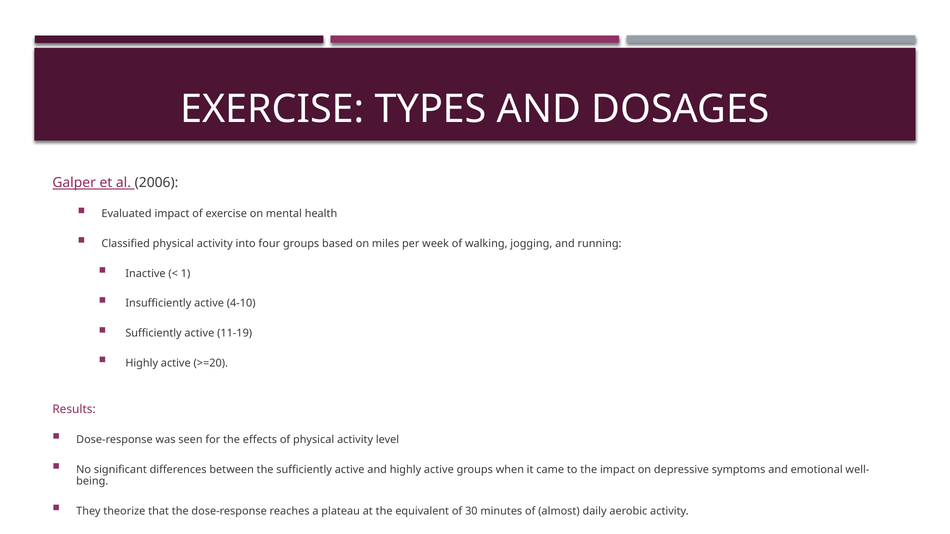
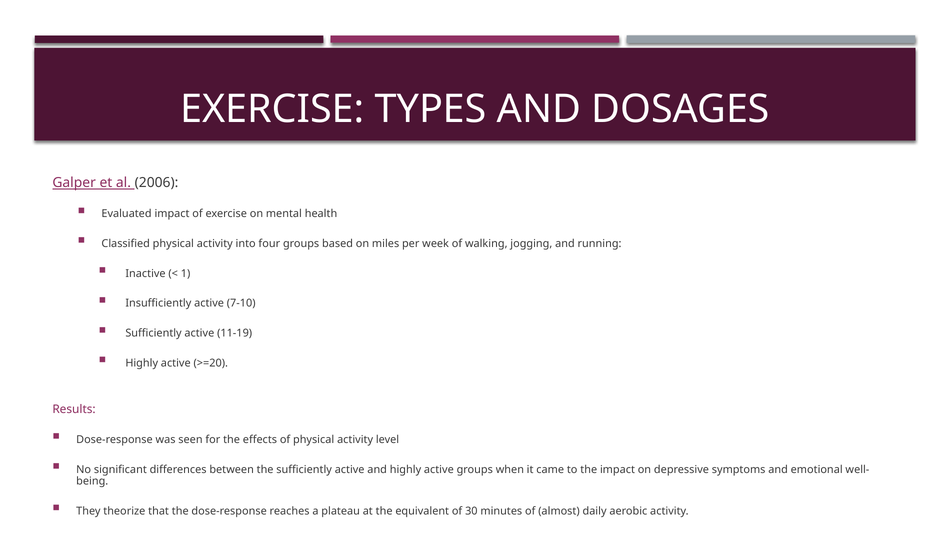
4-10: 4-10 -> 7-10
